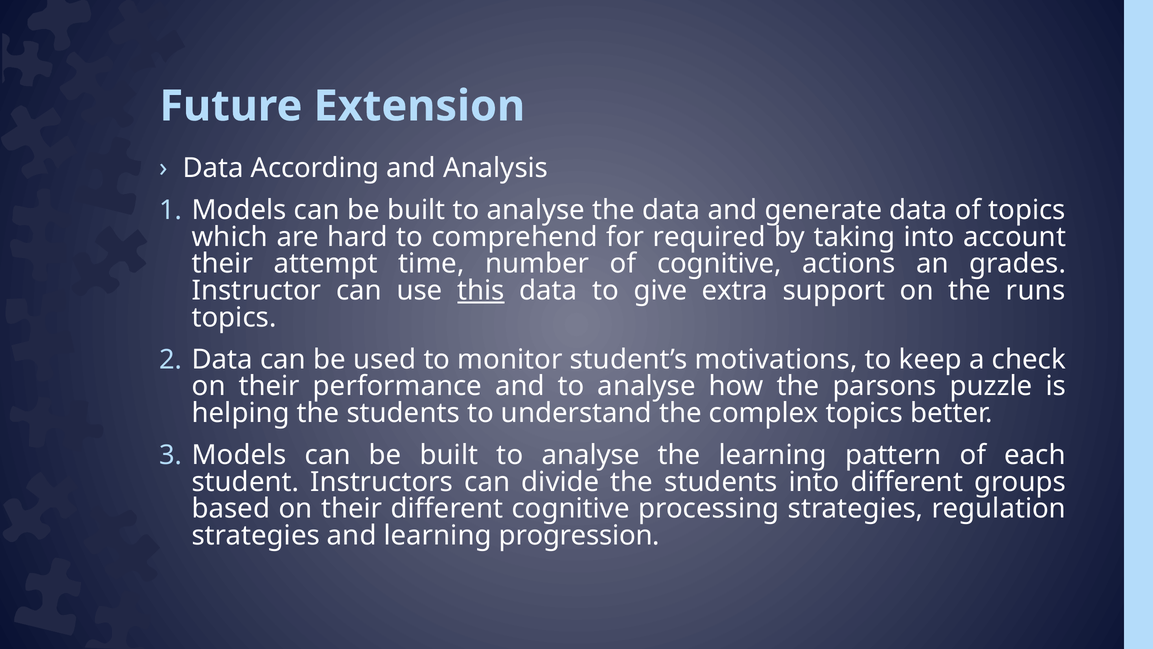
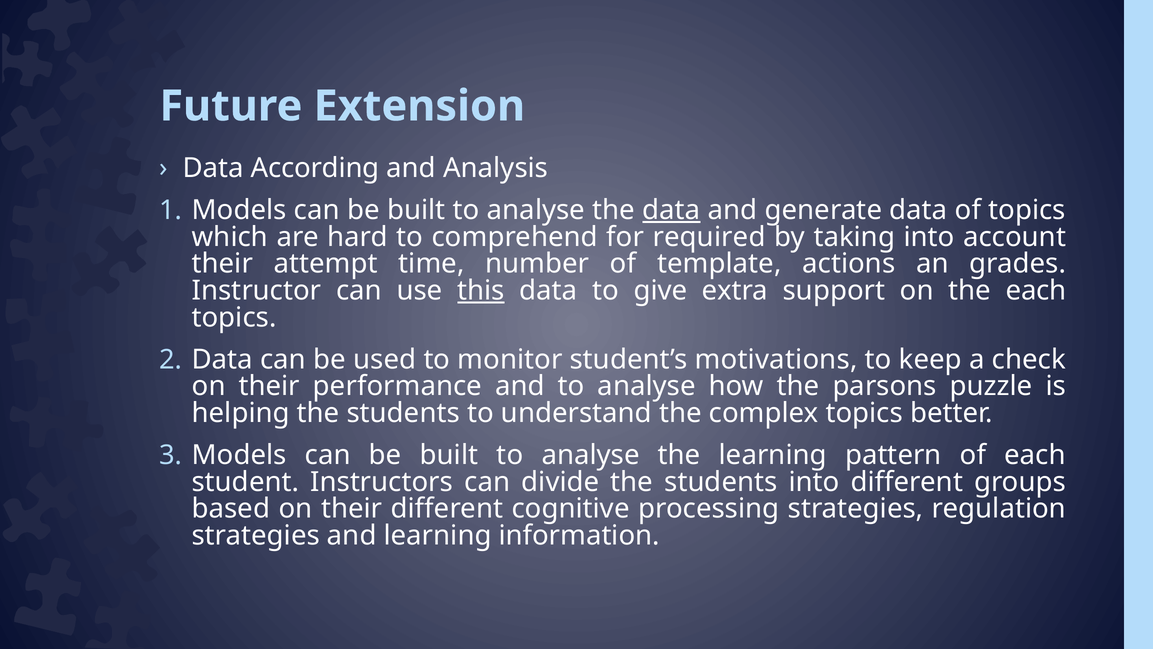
data at (671, 210) underline: none -> present
of cognitive: cognitive -> template
the runs: runs -> each
progression: progression -> information
